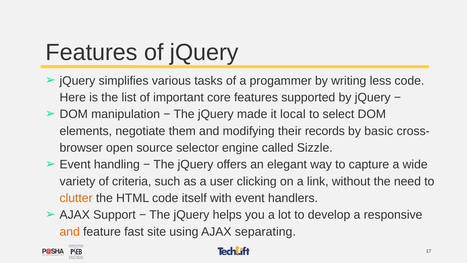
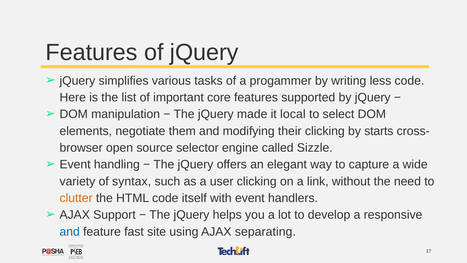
their records: records -> clicking
basic: basic -> starts
criteria: criteria -> syntax
and at (70, 231) colour: orange -> blue
